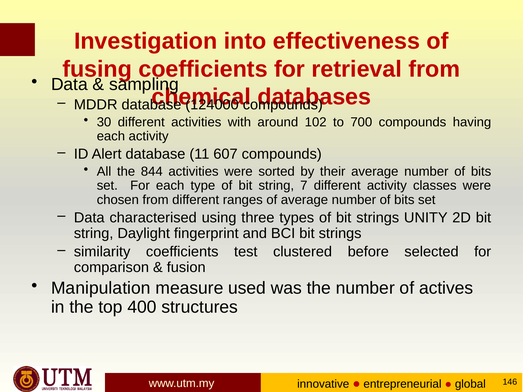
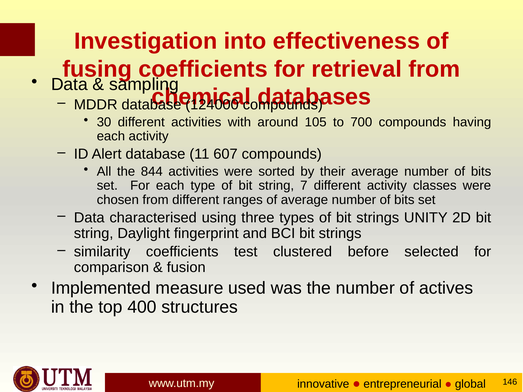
102: 102 -> 105
Manipulation: Manipulation -> Implemented
